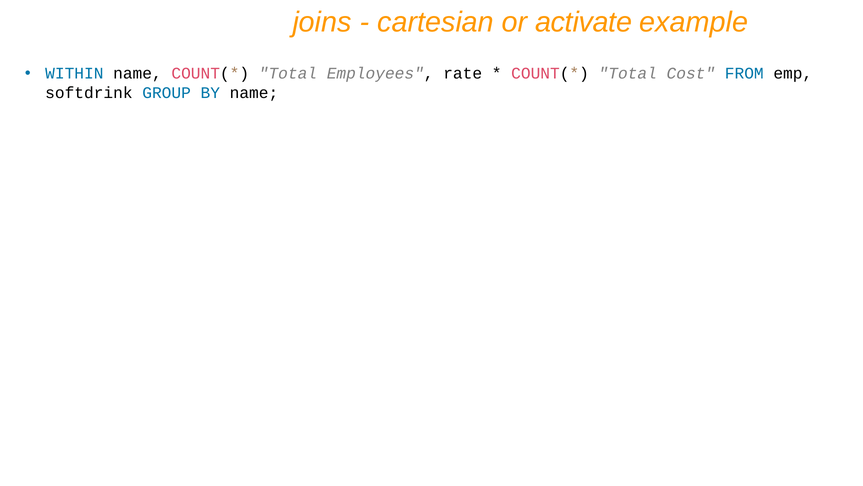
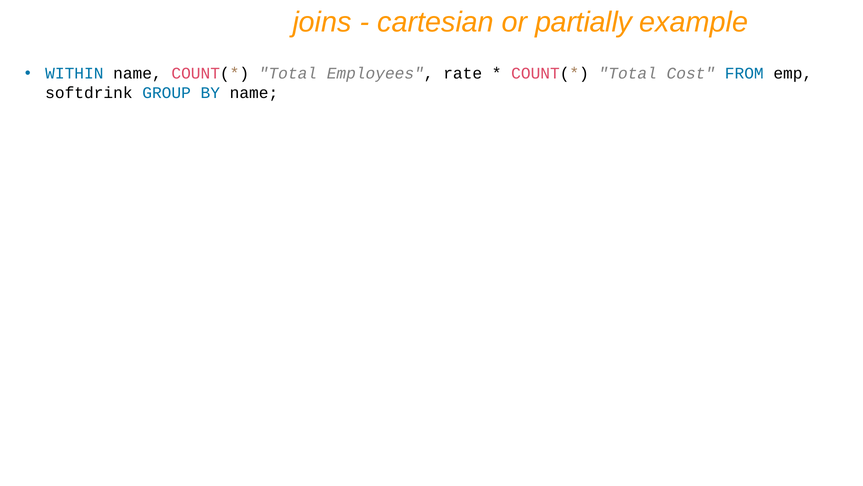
activate: activate -> partially
